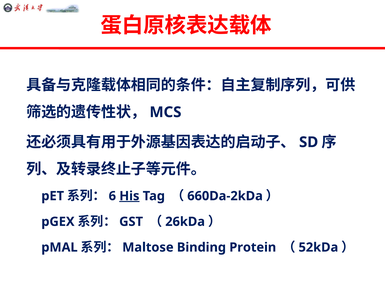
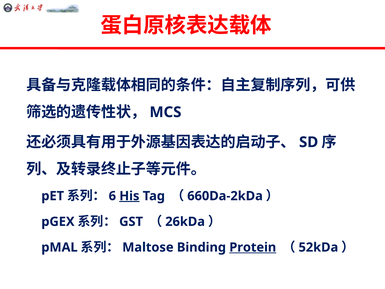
Protein underline: none -> present
